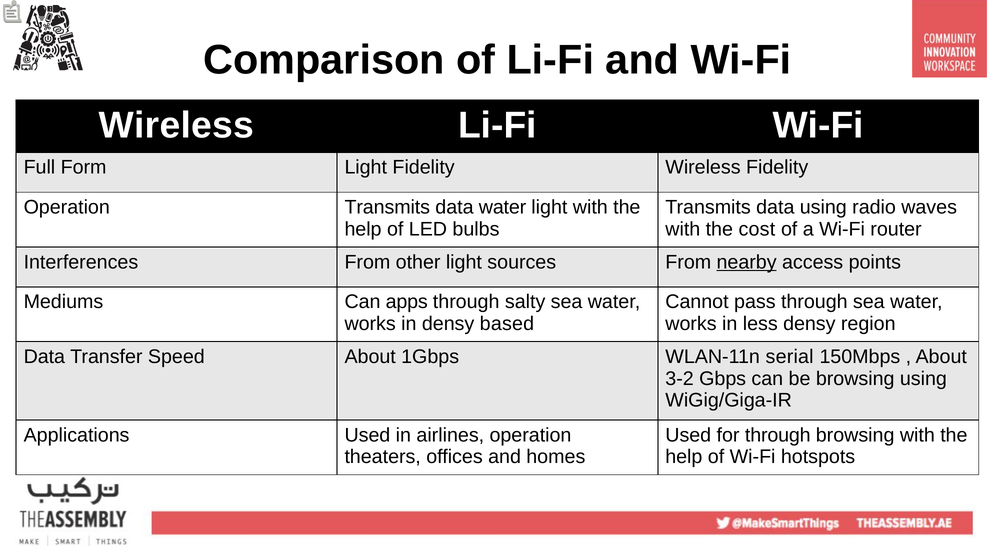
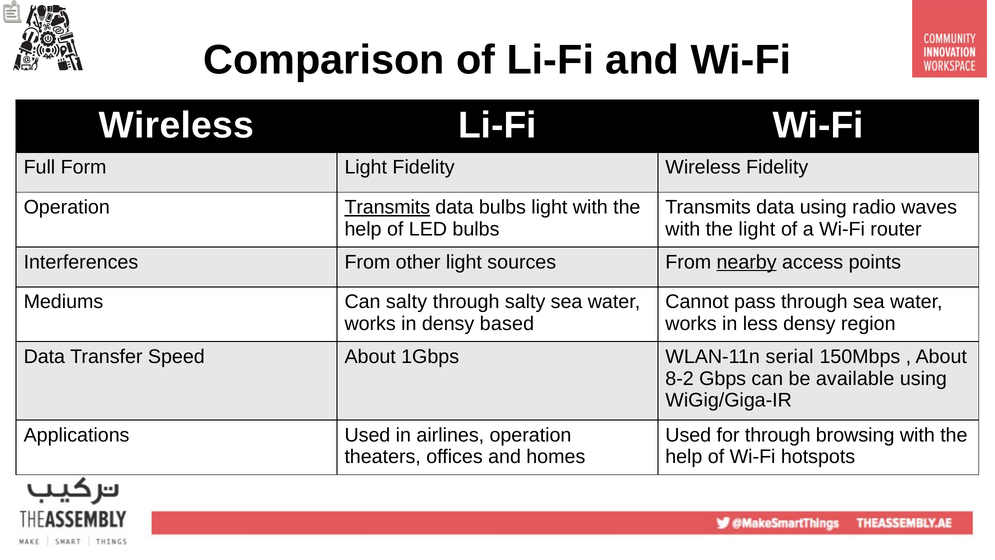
Transmits at (387, 207) underline: none -> present
data water: water -> bulbs
the cost: cost -> light
Can apps: apps -> salty
3-2: 3-2 -> 8-2
be browsing: browsing -> available
